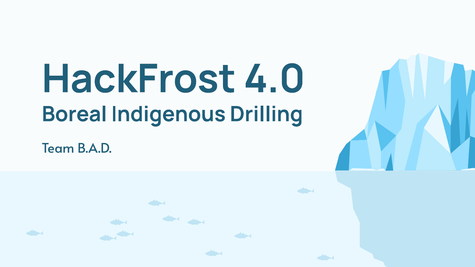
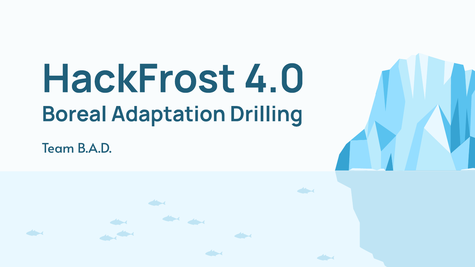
Indigenous: Indigenous -> Adaptation
